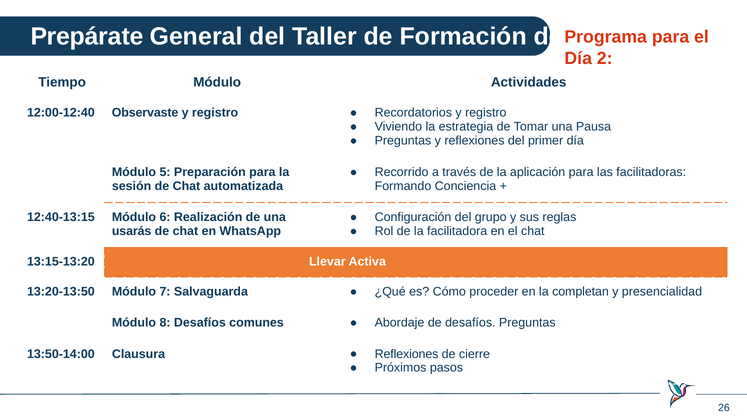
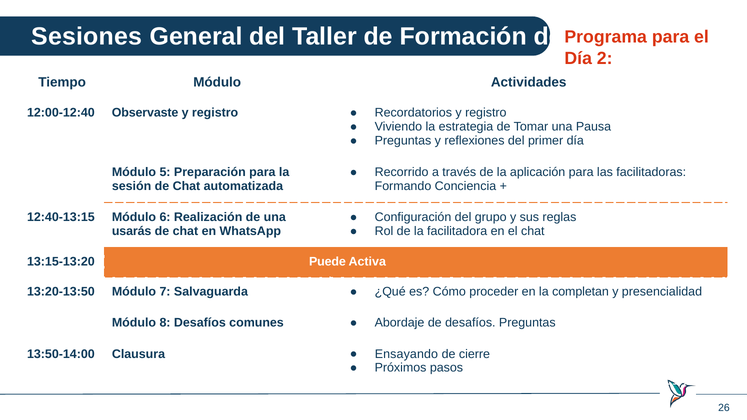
Prepárate: Prepárate -> Sesiones
Llevar: Llevar -> Puede
Reflexiones at (407, 354): Reflexiones -> Ensayando
